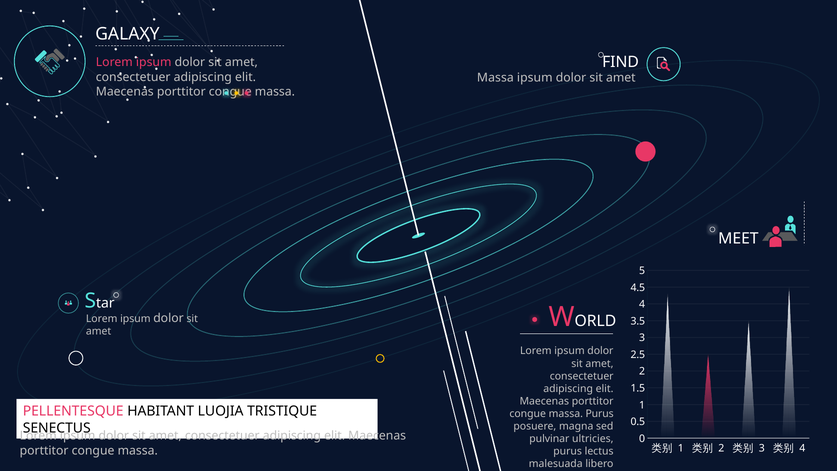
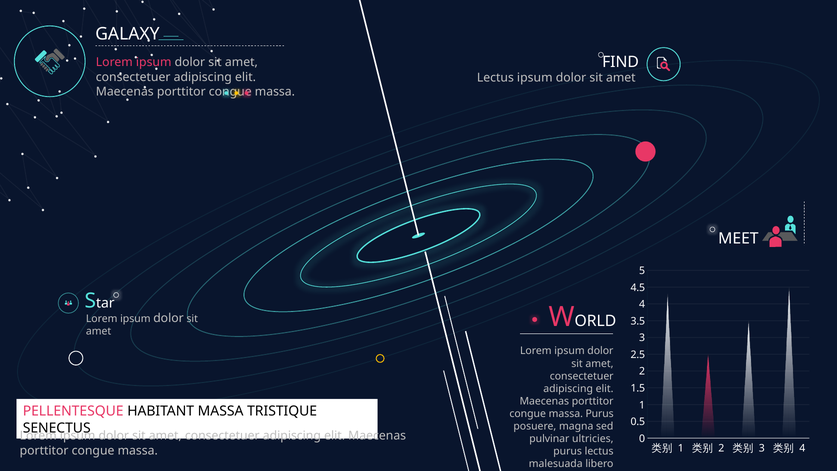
Massa at (495, 78): Massa -> Lectus
HABITANT LUOJIA: LUOJIA -> MASSA
